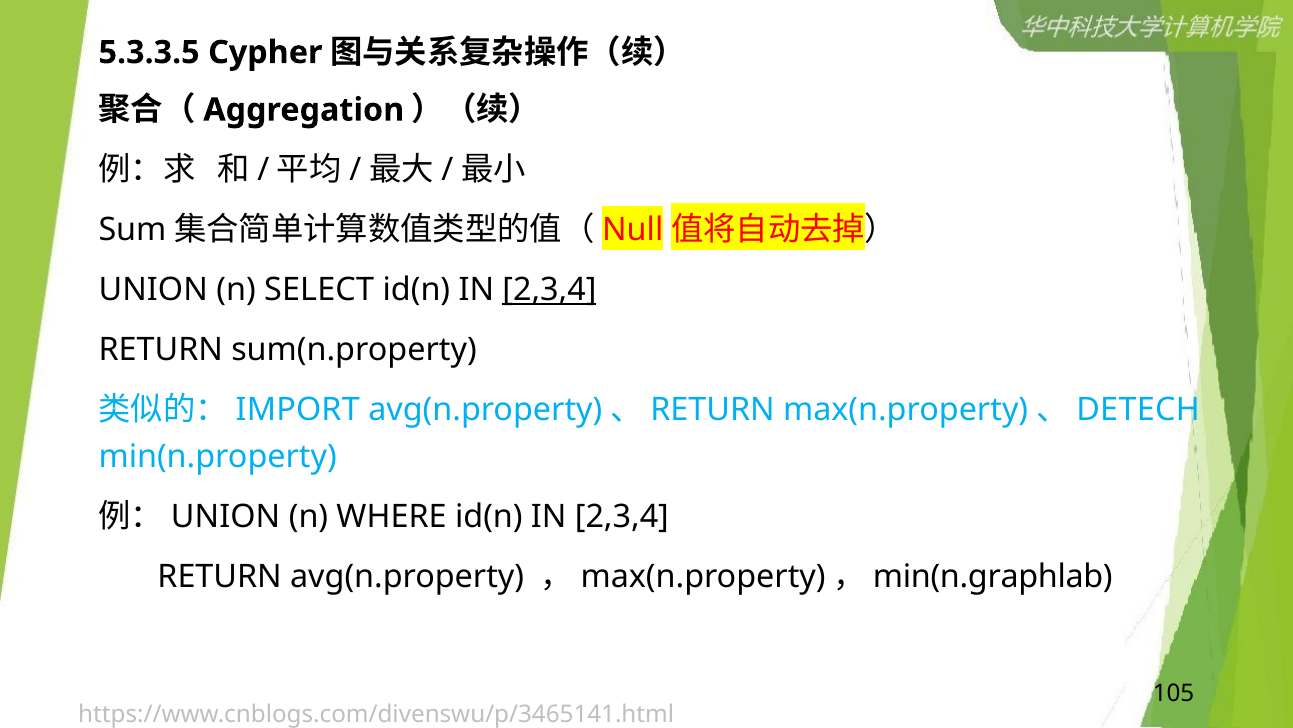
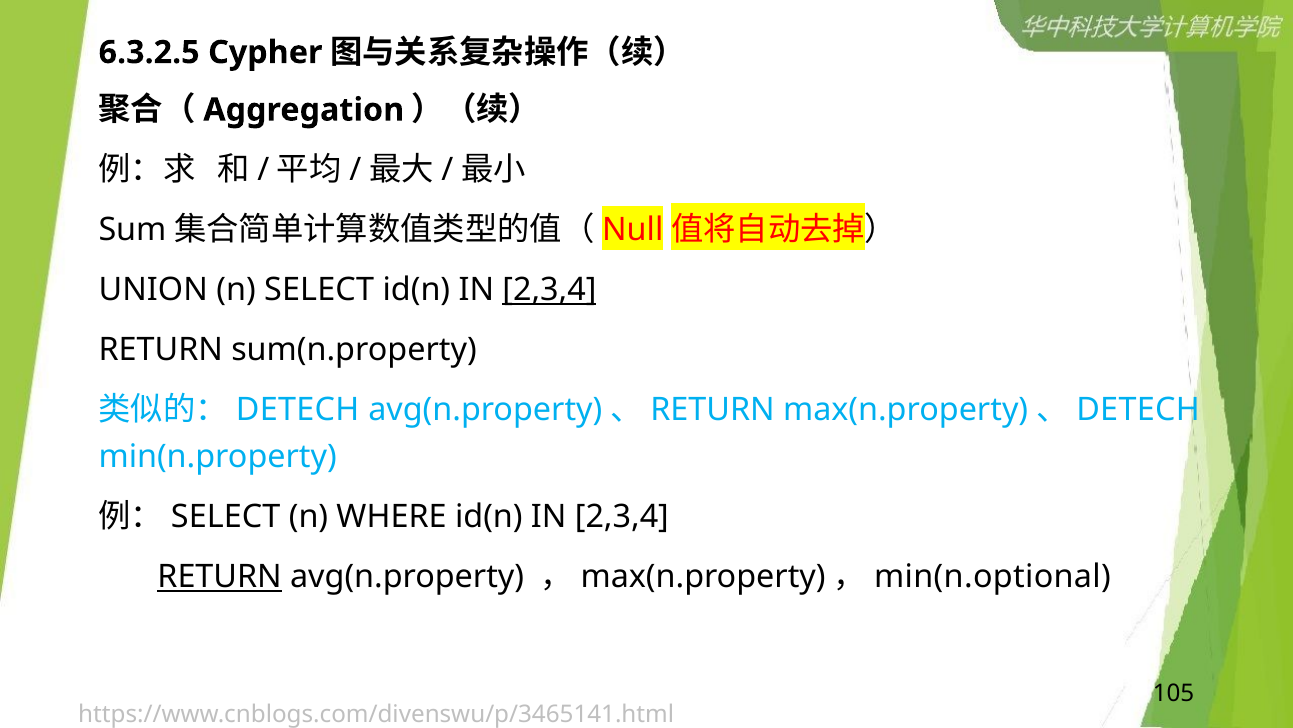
5.3.3.5: 5.3.3.5 -> 6.3.2.5
IMPORT at (298, 410): IMPORT -> DETECH
UNION at (226, 516): UNION -> SELECT
RETURN at (220, 576) underline: none -> present
min(n.graphlab: min(n.graphlab -> min(n.optional
